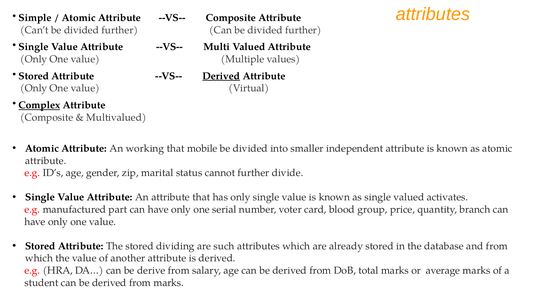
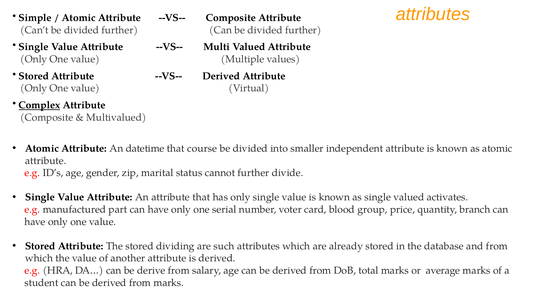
Derived at (221, 76) underline: present -> none
working: working -> datetime
mobile: mobile -> course
